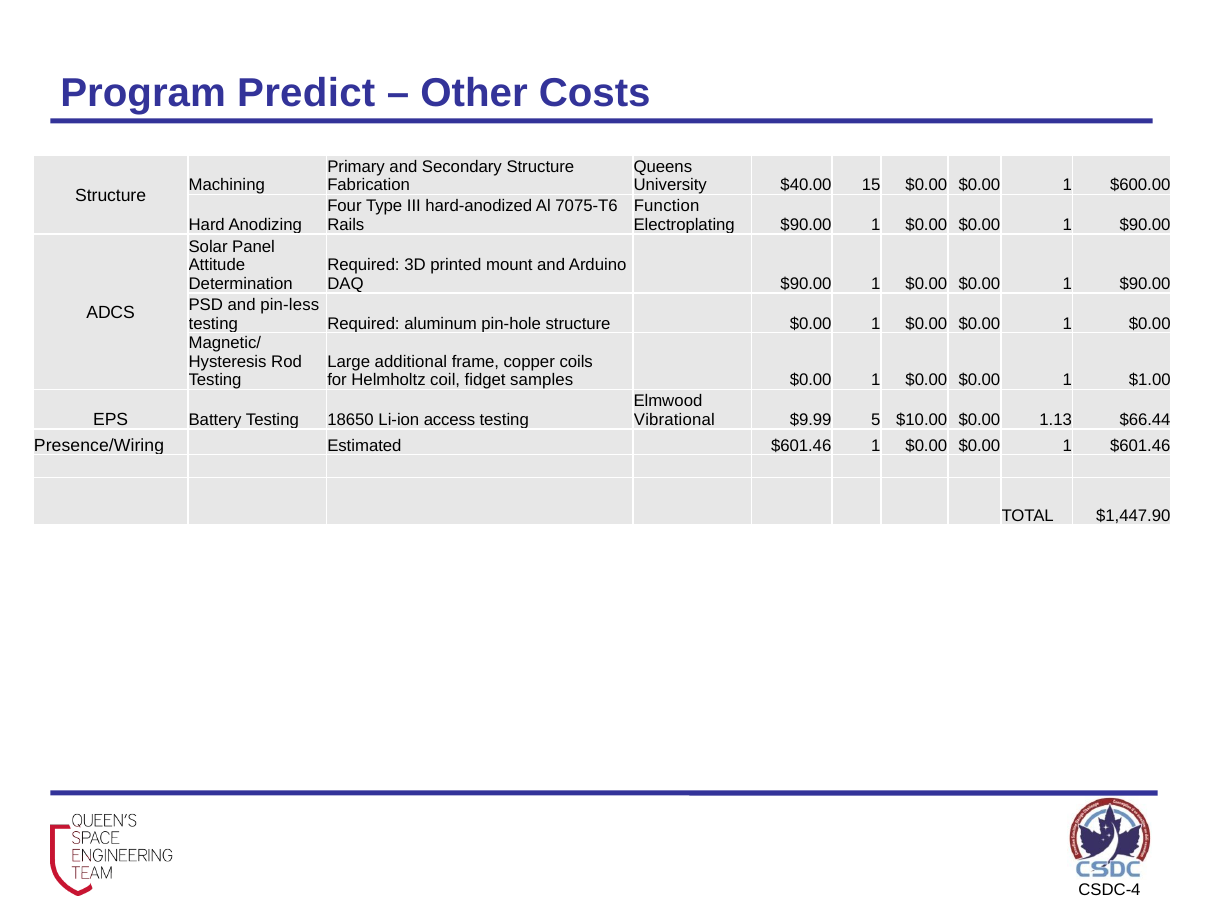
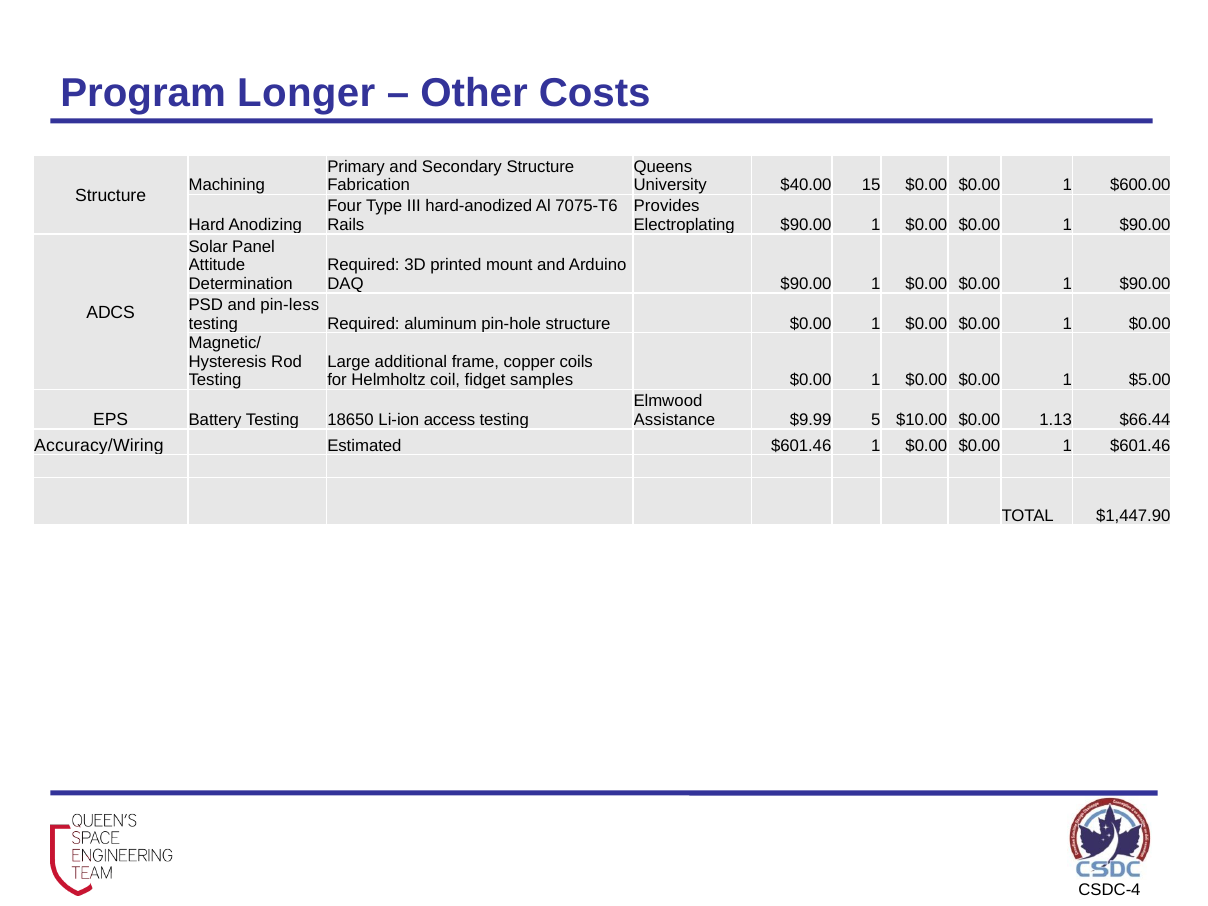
Predict: Predict -> Longer
Function: Function -> Provides
$1.00: $1.00 -> $5.00
Vibrational: Vibrational -> Assistance
Presence/Wiring: Presence/Wiring -> Accuracy/Wiring
